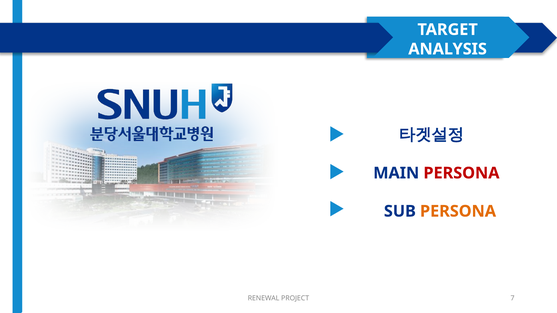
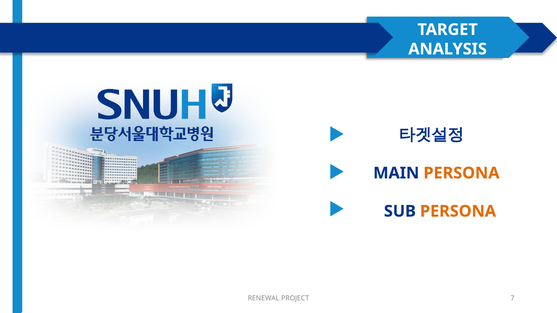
PERSONA at (461, 173) colour: red -> orange
